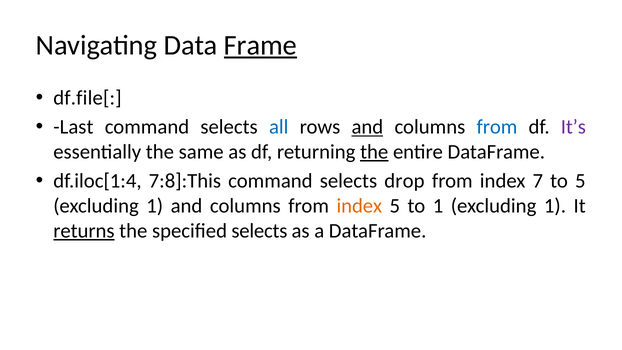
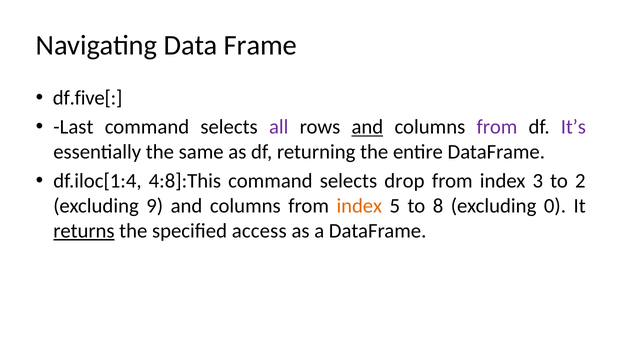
Frame underline: present -> none
df.file[: df.file[ -> df.five[
all colour: blue -> purple
from at (497, 127) colour: blue -> purple
the at (374, 152) underline: present -> none
7:8]:This: 7:8]:This -> 4:8]:This
7: 7 -> 3
to 5: 5 -> 2
1 at (155, 206): 1 -> 9
to 1: 1 -> 8
1 at (555, 206): 1 -> 0
specified selects: selects -> access
